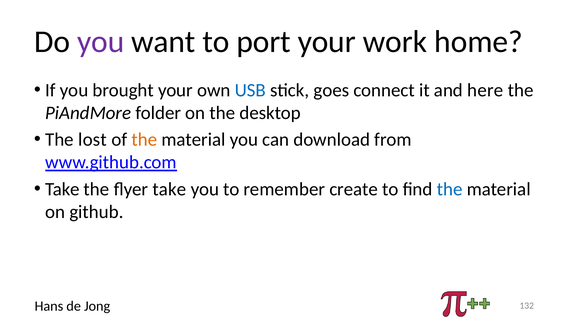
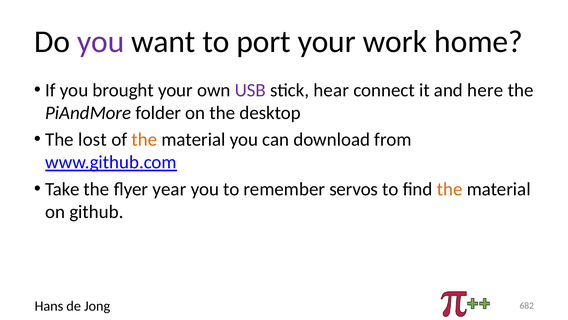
USB colour: blue -> purple
goes: goes -> hear
flyer take: take -> year
create: create -> servos
the at (450, 189) colour: blue -> orange
132: 132 -> 682
